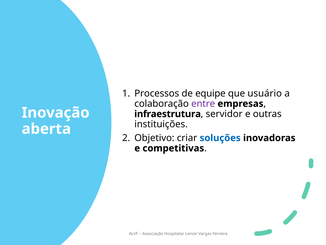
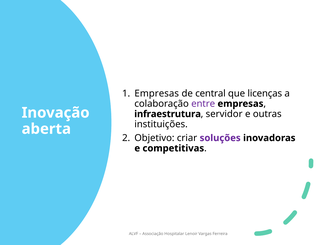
Processos at (157, 93): Processos -> Empresas
equipe: equipe -> central
usuário: usuário -> licenças
soluções colour: blue -> purple
